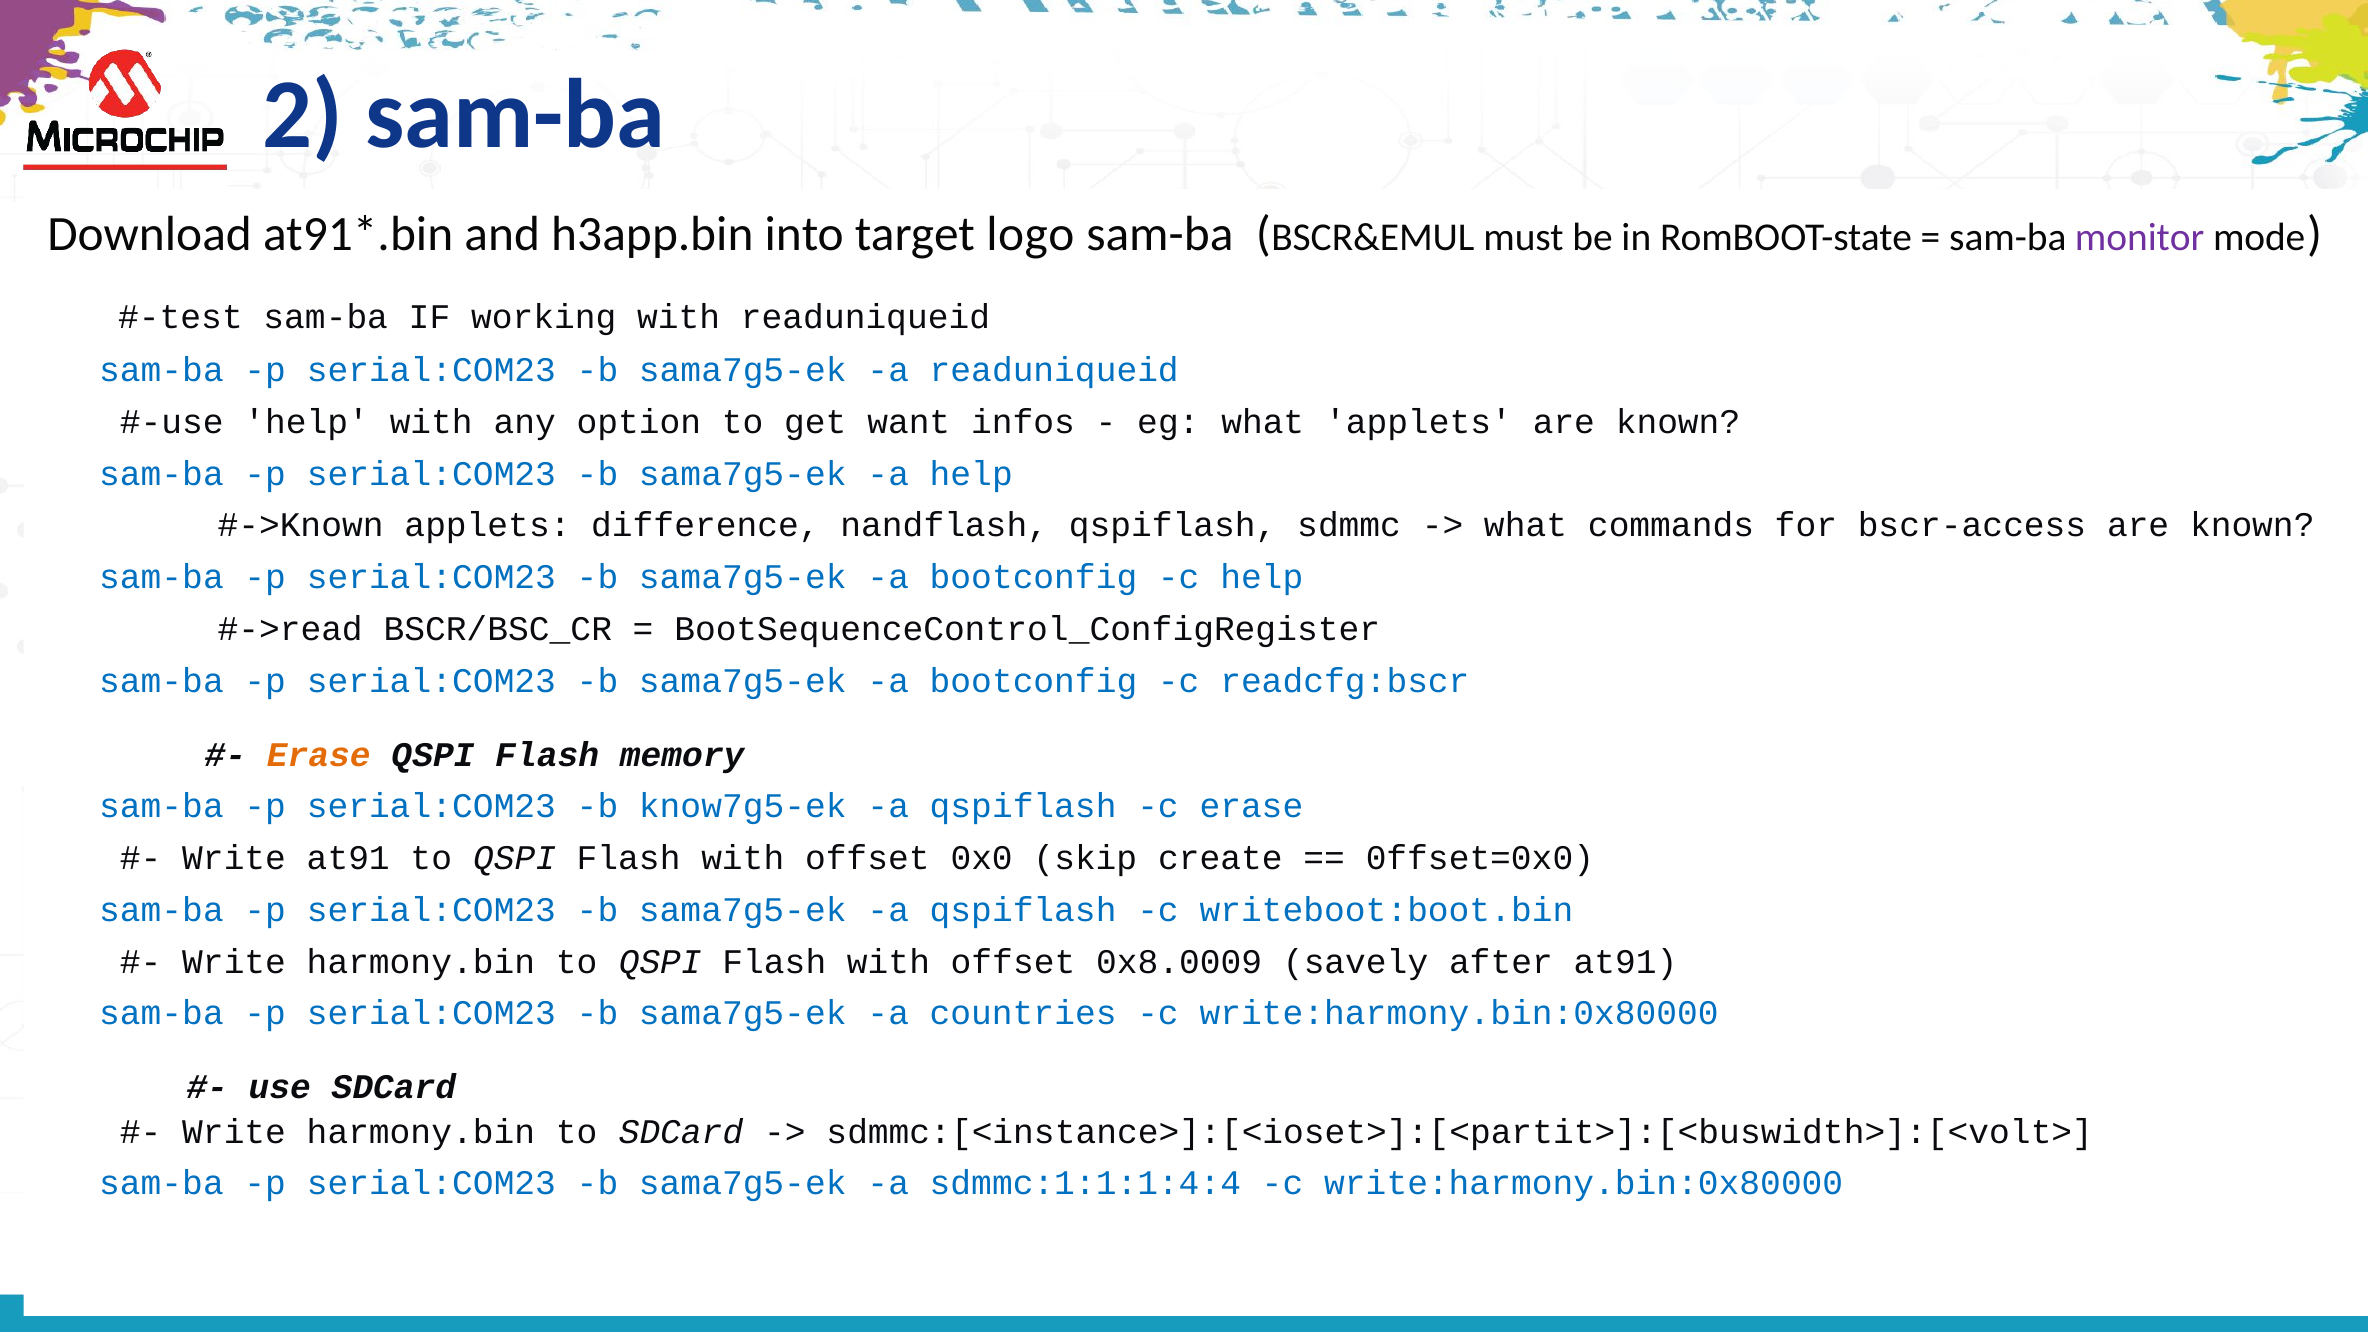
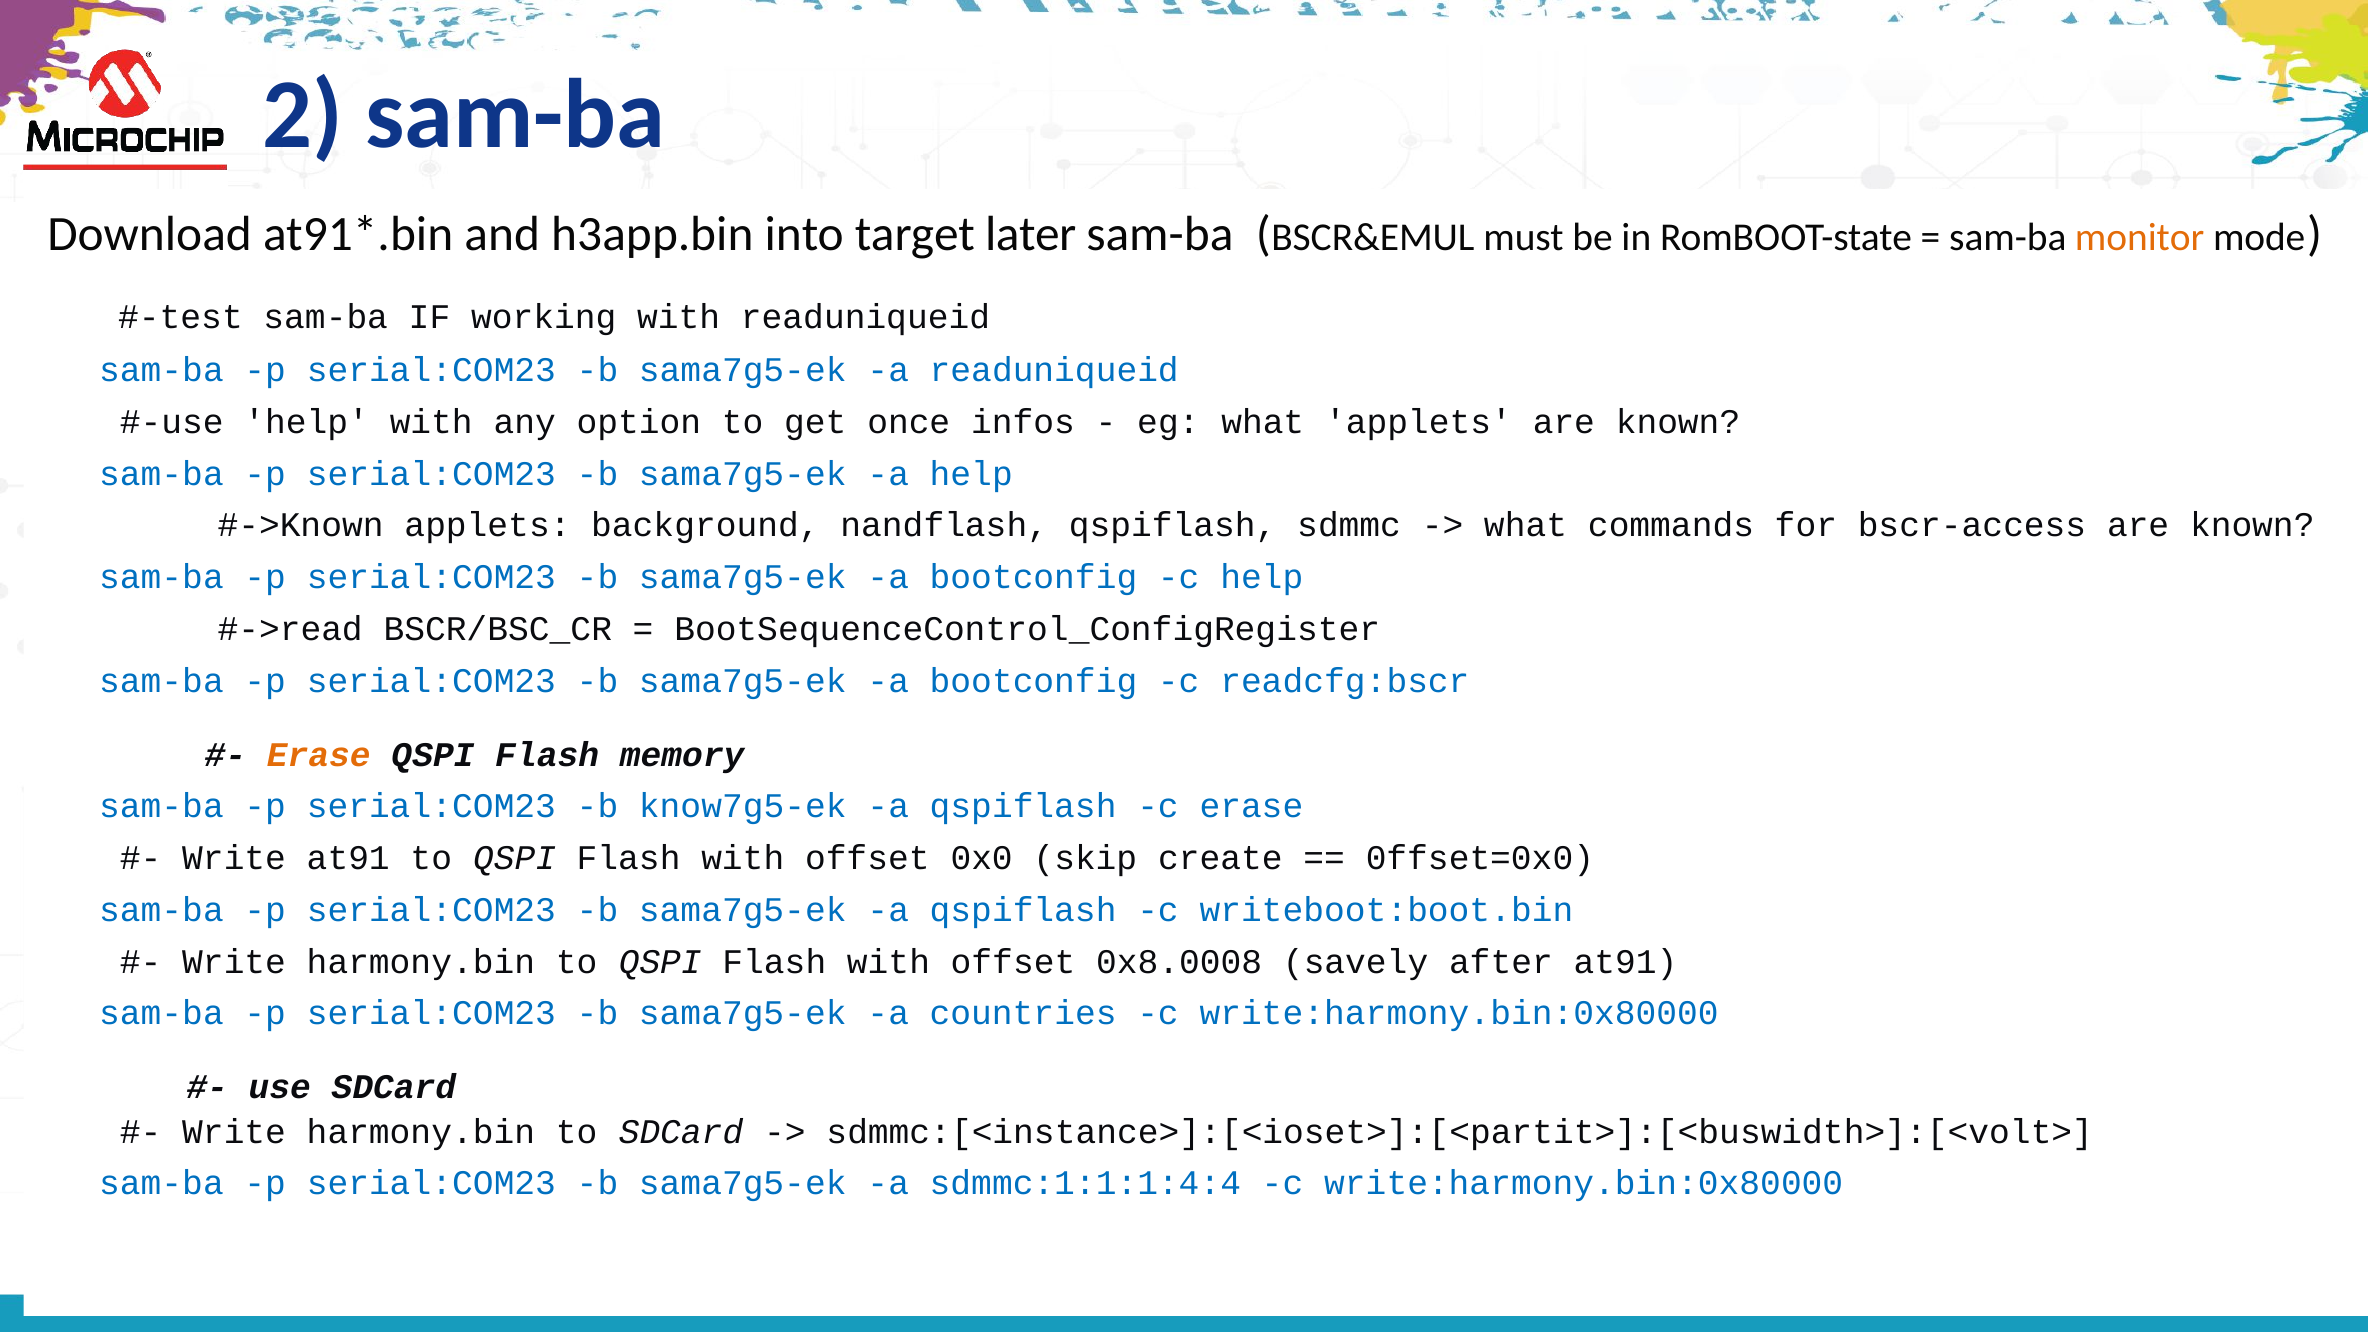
logo: logo -> later
monitor colour: purple -> orange
want: want -> once
difference: difference -> background
0x8.0009: 0x8.0009 -> 0x8.0008
